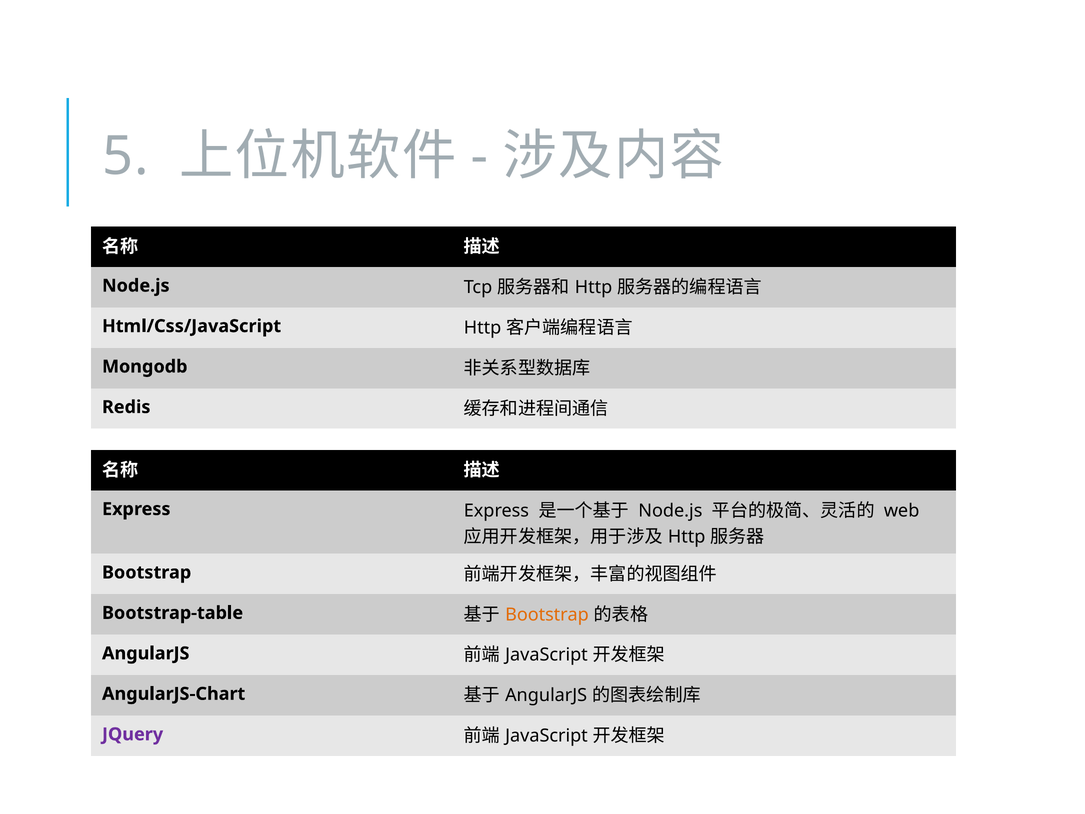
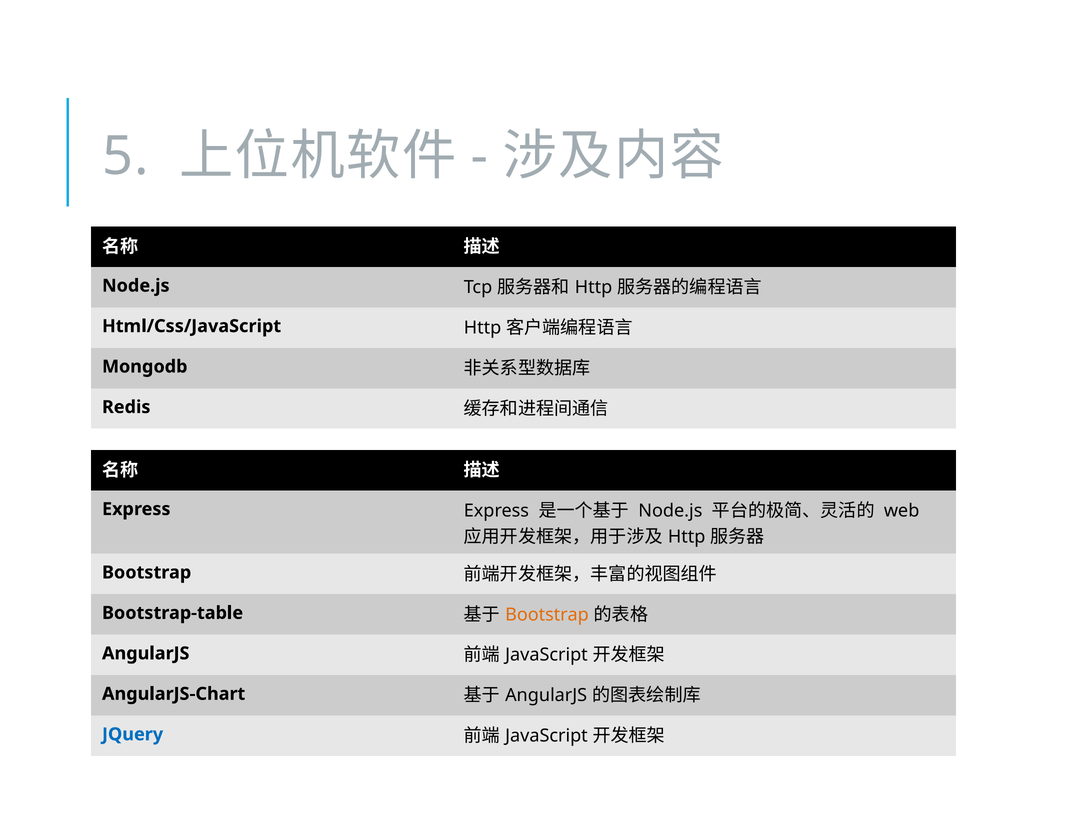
JQuery colour: purple -> blue
